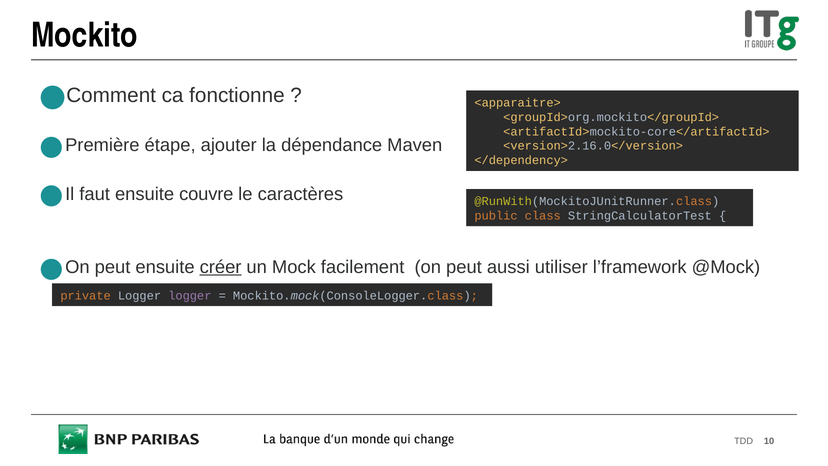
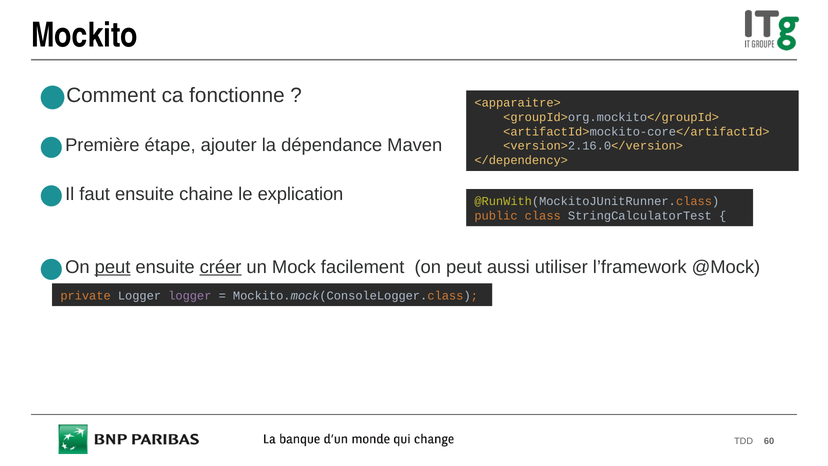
couvre: couvre -> chaine
caractères: caractères -> explication
peut at (113, 267) underline: none -> present
10: 10 -> 60
